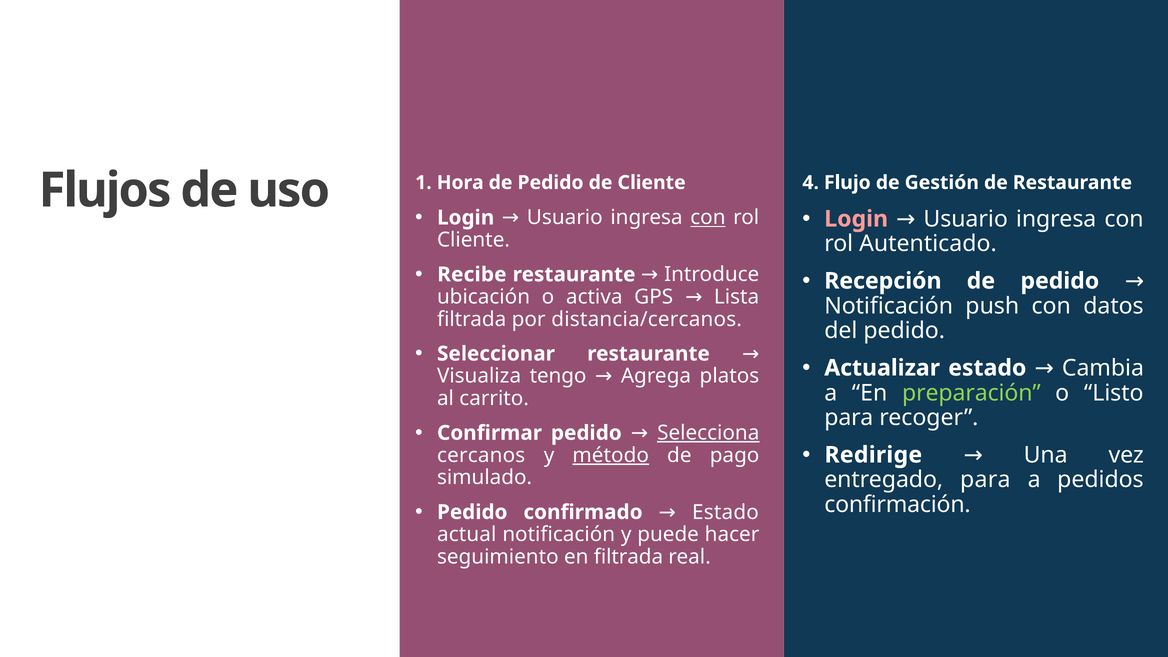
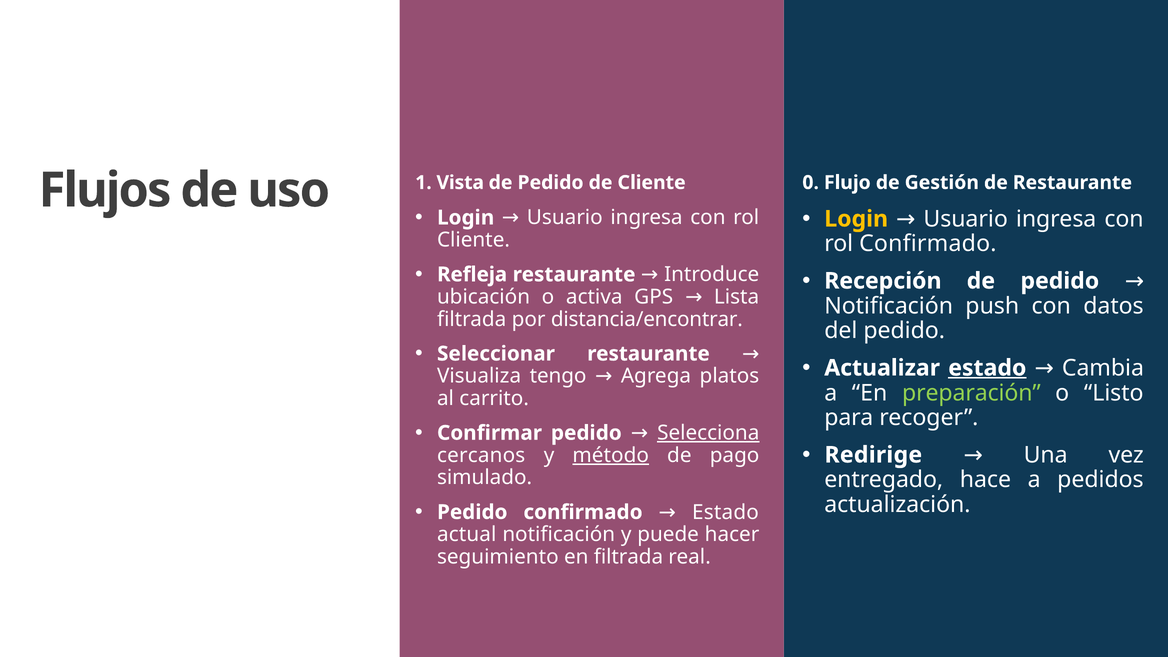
Hora: Hora -> Vista
4: 4 -> 0
con at (708, 218) underline: present -> none
Login at (856, 219) colour: pink -> yellow
rol Autenticado: Autenticado -> Confirmado
Recibe: Recibe -> Refleja
distancia/cercanos: distancia/cercanos -> distancia/encontrar
estado at (987, 368) underline: none -> present
entregado para: para -> hace
confirmación: confirmación -> actualización
